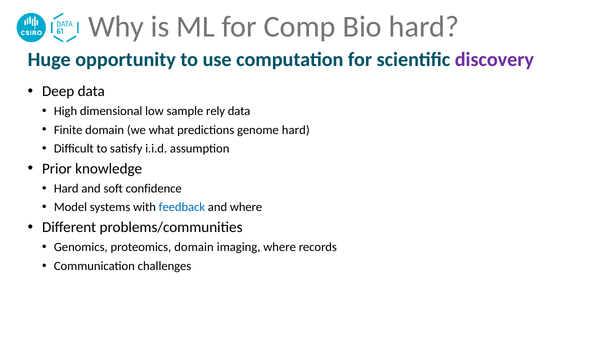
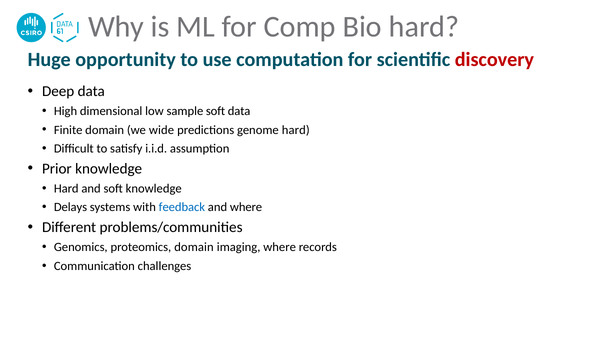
discovery colour: purple -> red
sample rely: rely -> soft
what: what -> wide
soft confidence: confidence -> knowledge
Model: Model -> Delays
